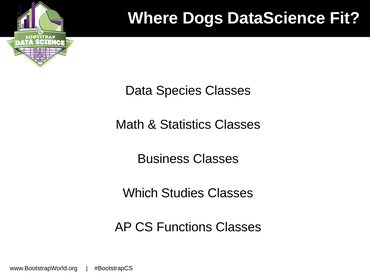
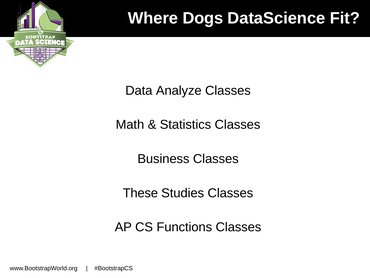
Species: Species -> Analyze
Which: Which -> These
